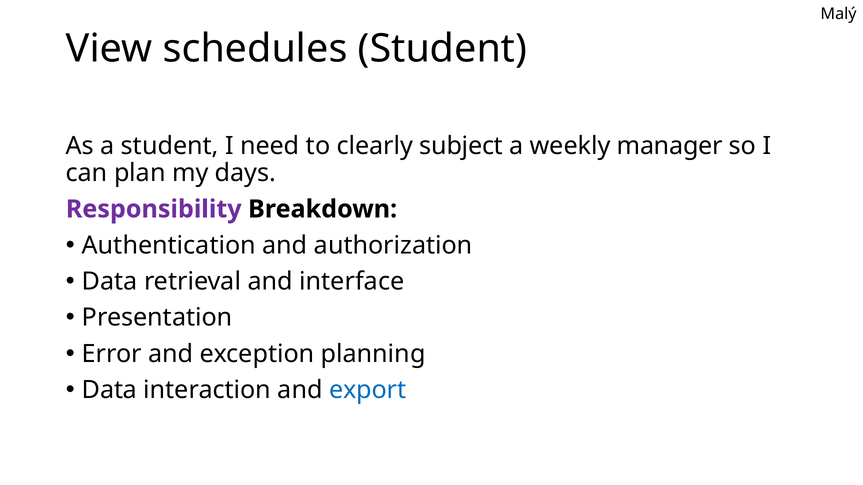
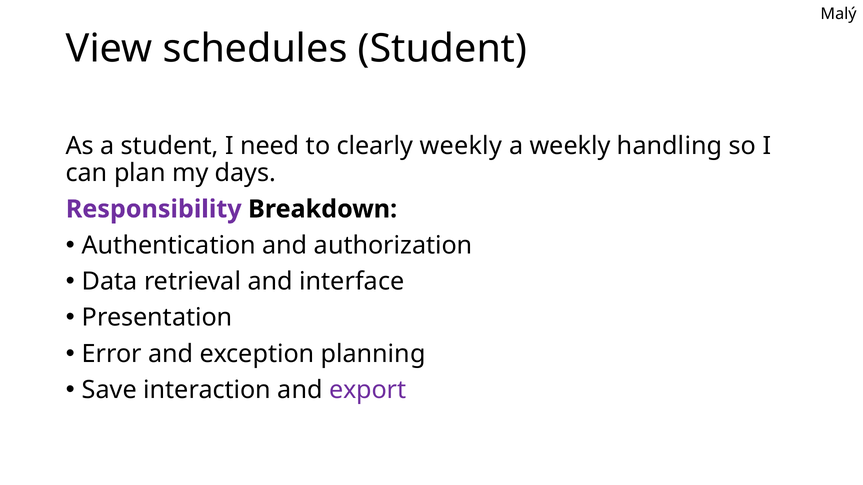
clearly subject: subject -> weekly
manager: manager -> handling
Data at (110, 390): Data -> Save
export colour: blue -> purple
